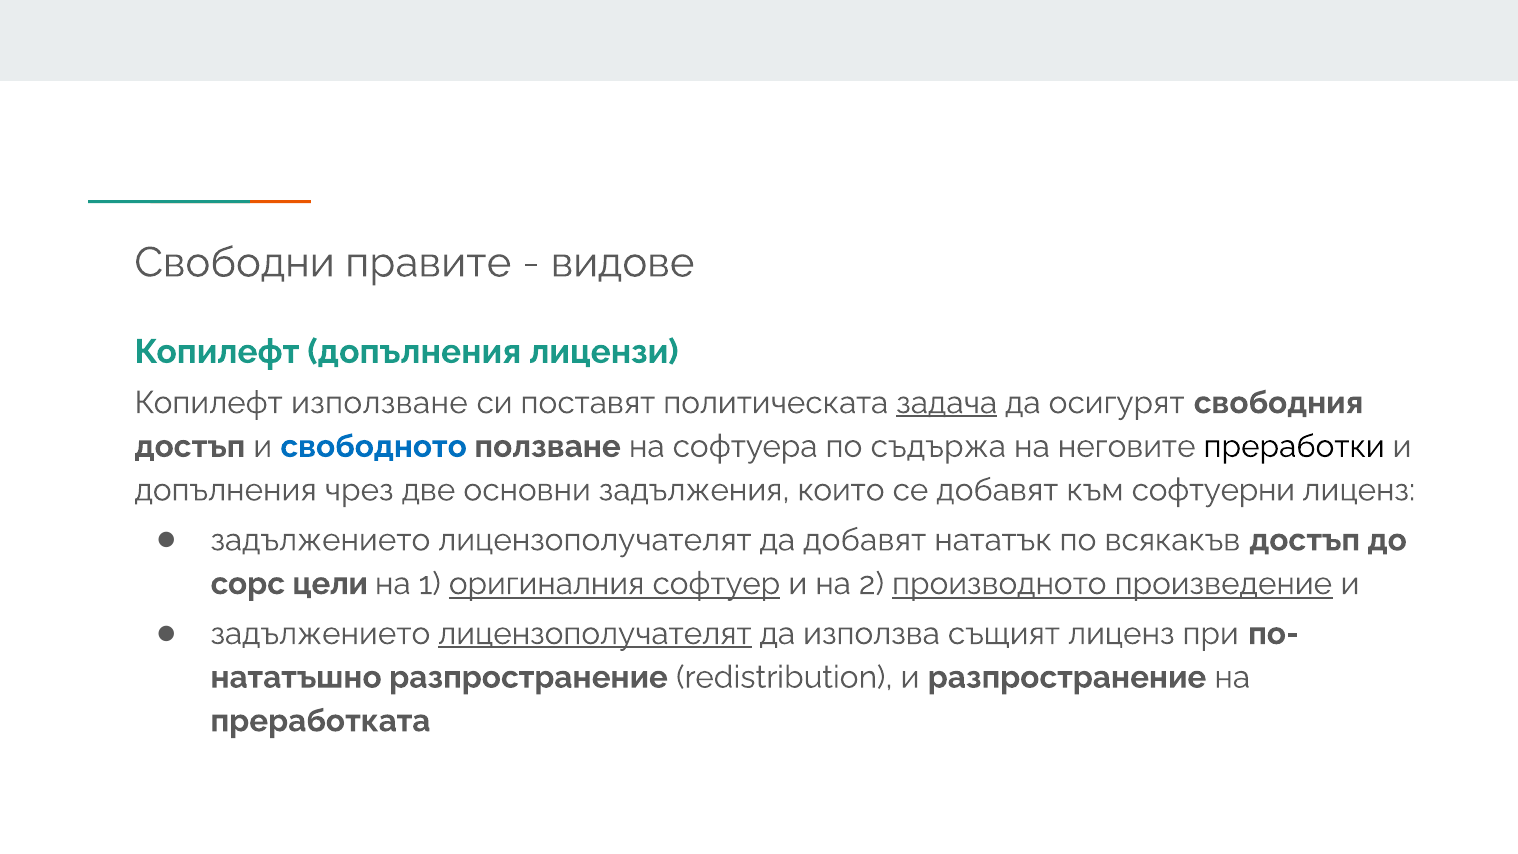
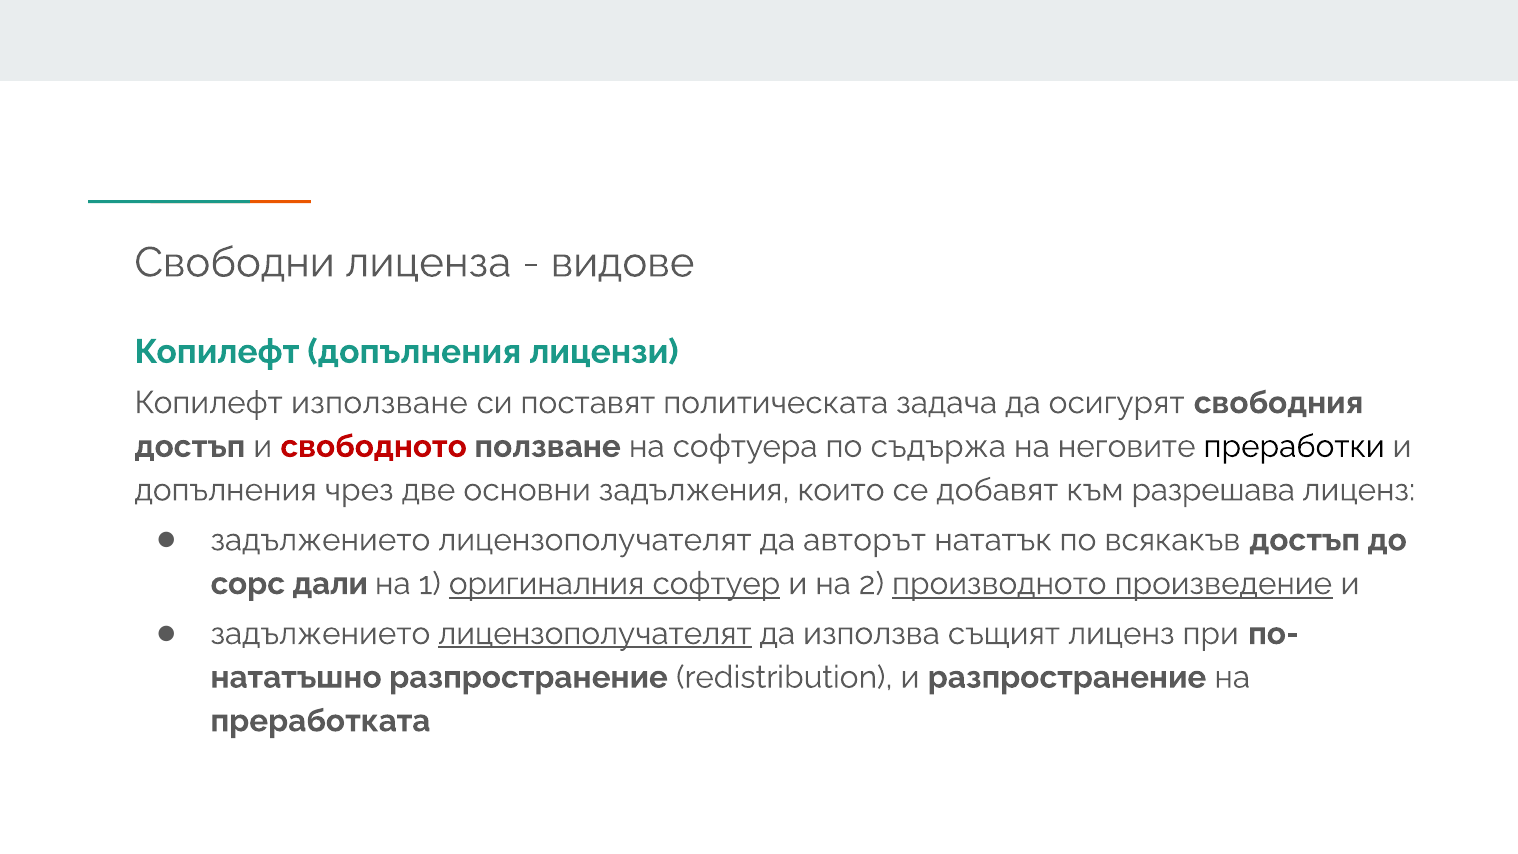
правите: правите -> лиценза
задача underline: present -> none
свободното colour: blue -> red
софтуерни: софтуерни -> разрешава
да добавят: добавят -> авторът
цели: цели -> дали
